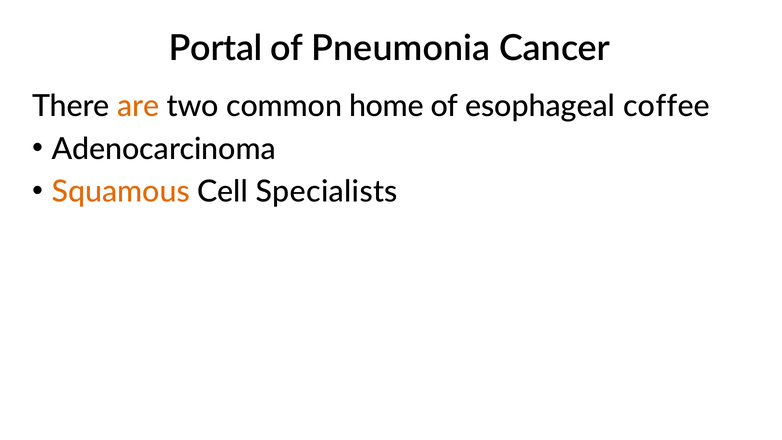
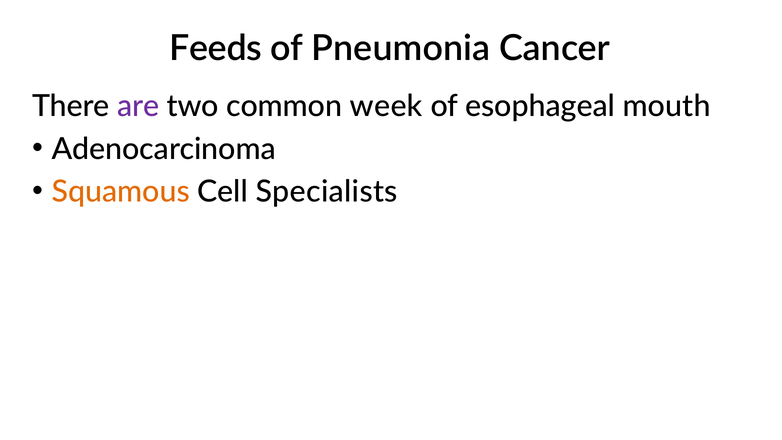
Portal: Portal -> Feeds
are colour: orange -> purple
home: home -> week
coffee: coffee -> mouth
